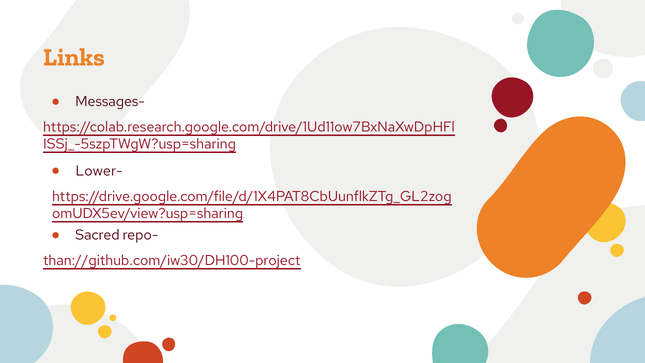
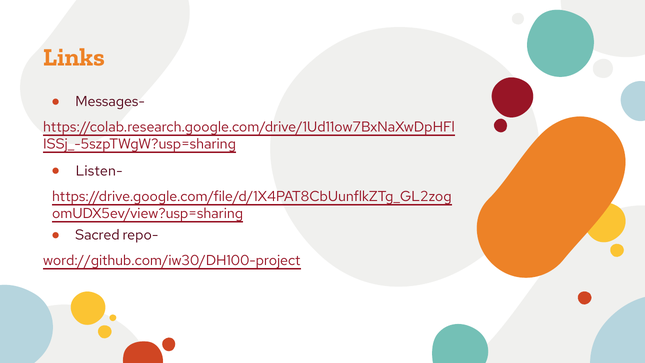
Lower-: Lower- -> Listen-
than://github.com/iw30/DH100-project: than://github.com/iw30/DH100-project -> word://github.com/iw30/DH100-project
